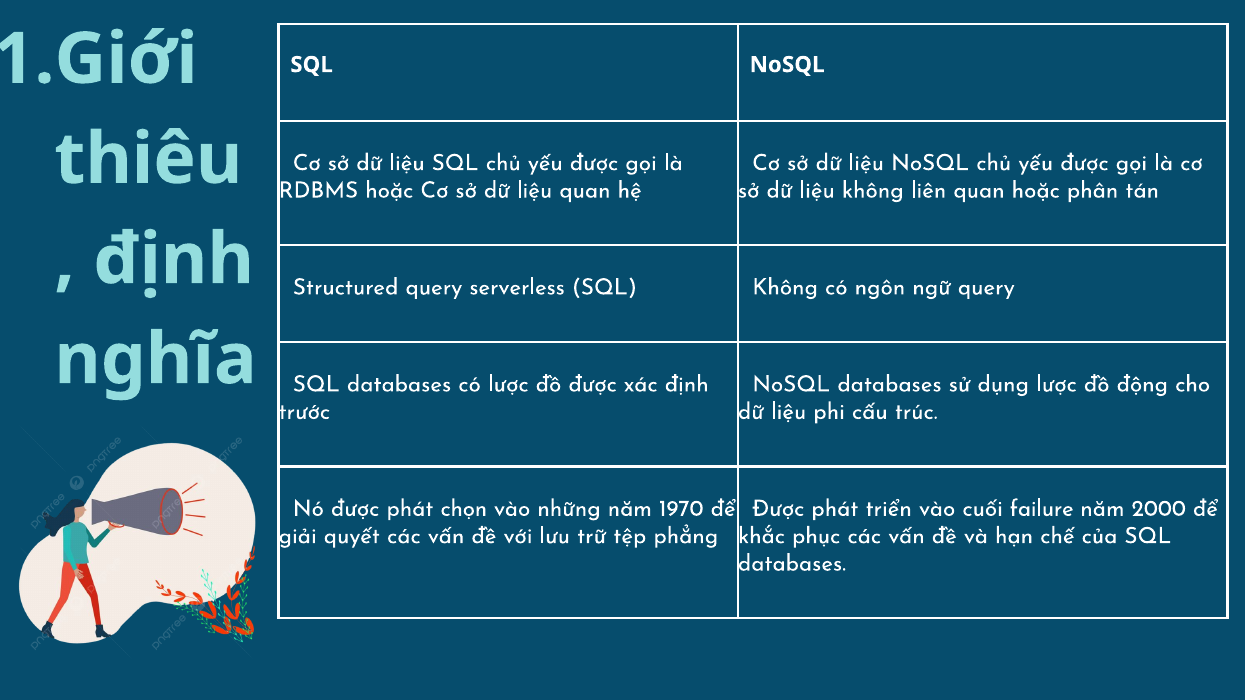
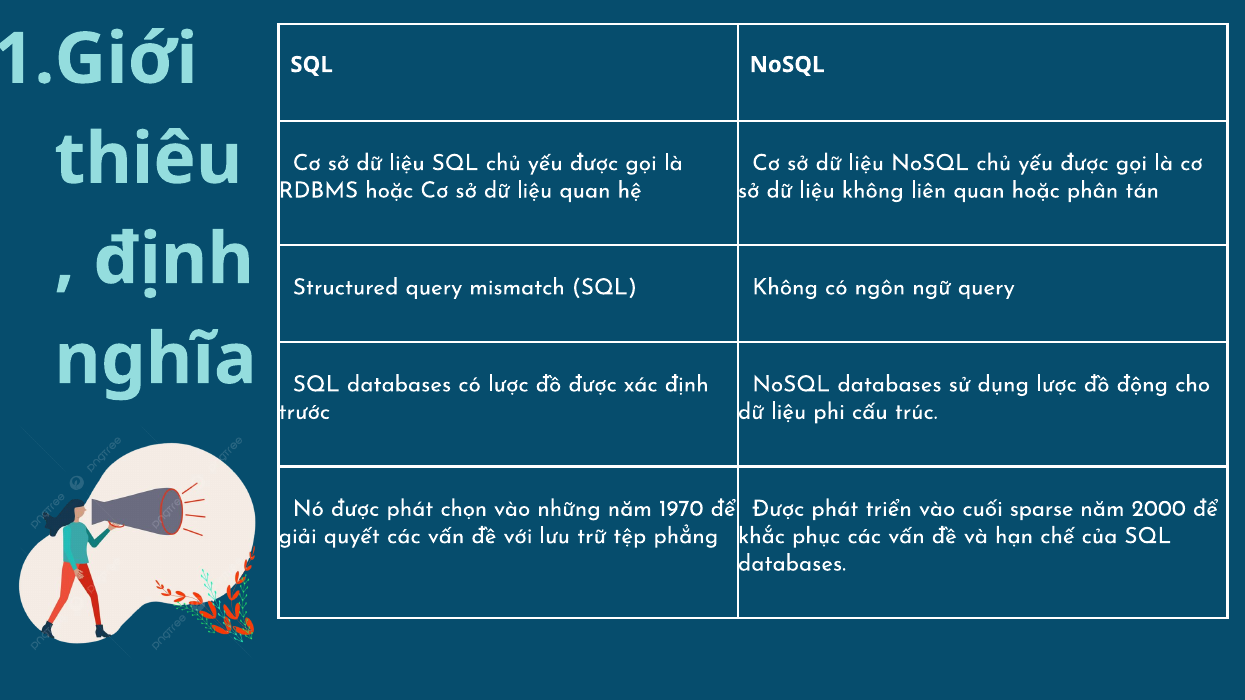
serverless: serverless -> mismatch
failure: failure -> sparse
